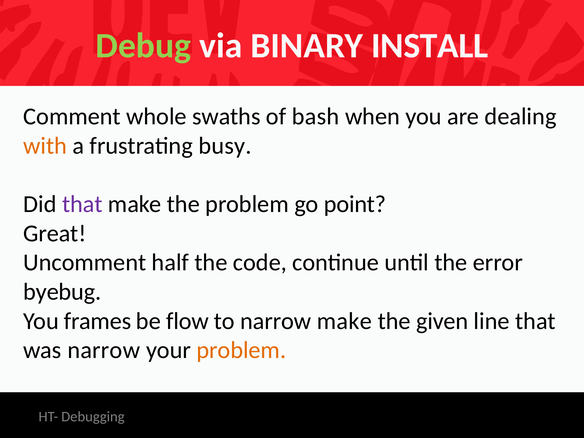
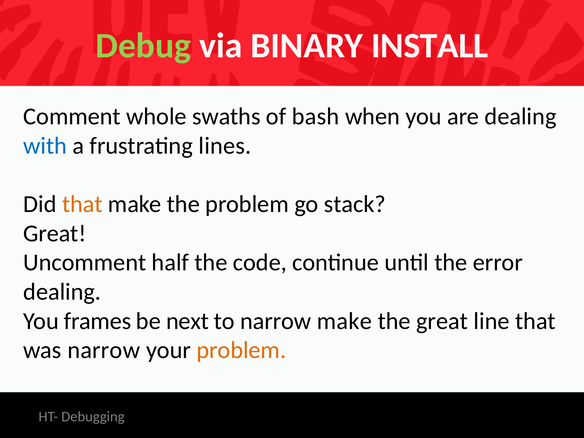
with colour: orange -> blue
busy: busy -> lines
that at (82, 204) colour: purple -> orange
point: point -> stack
byebug at (62, 292): byebug -> dealing
flow: flow -> next
the given: given -> great
